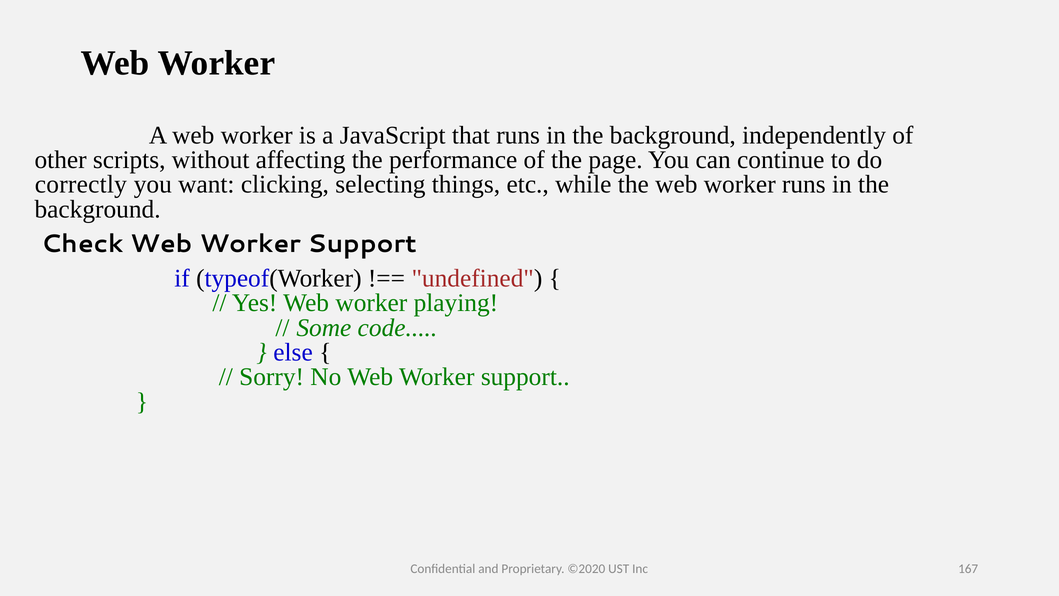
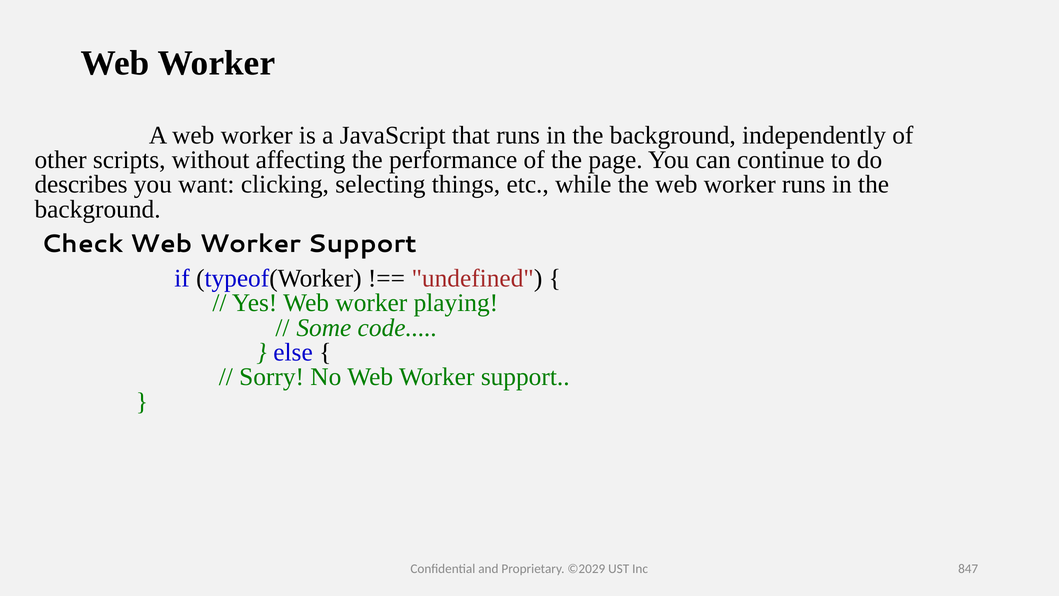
correctly: correctly -> describes
©2020: ©2020 -> ©2029
167: 167 -> 847
